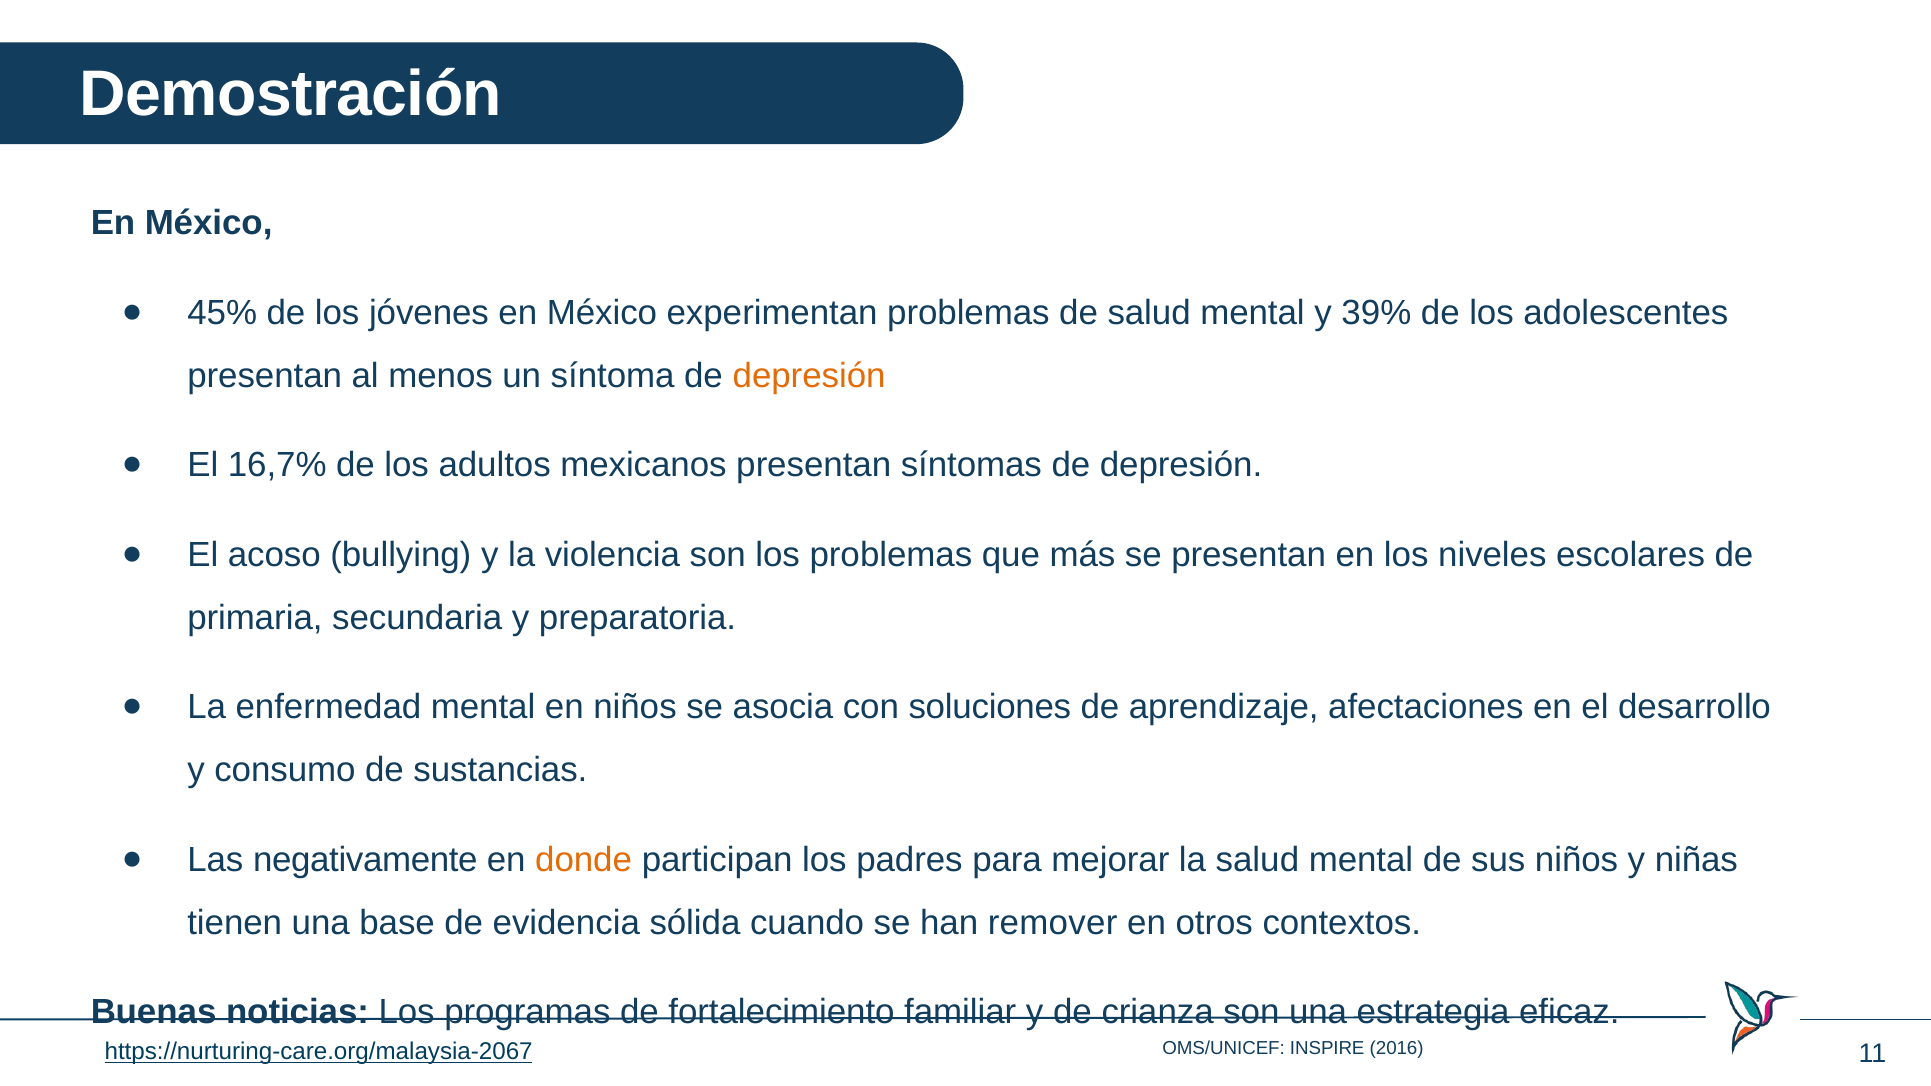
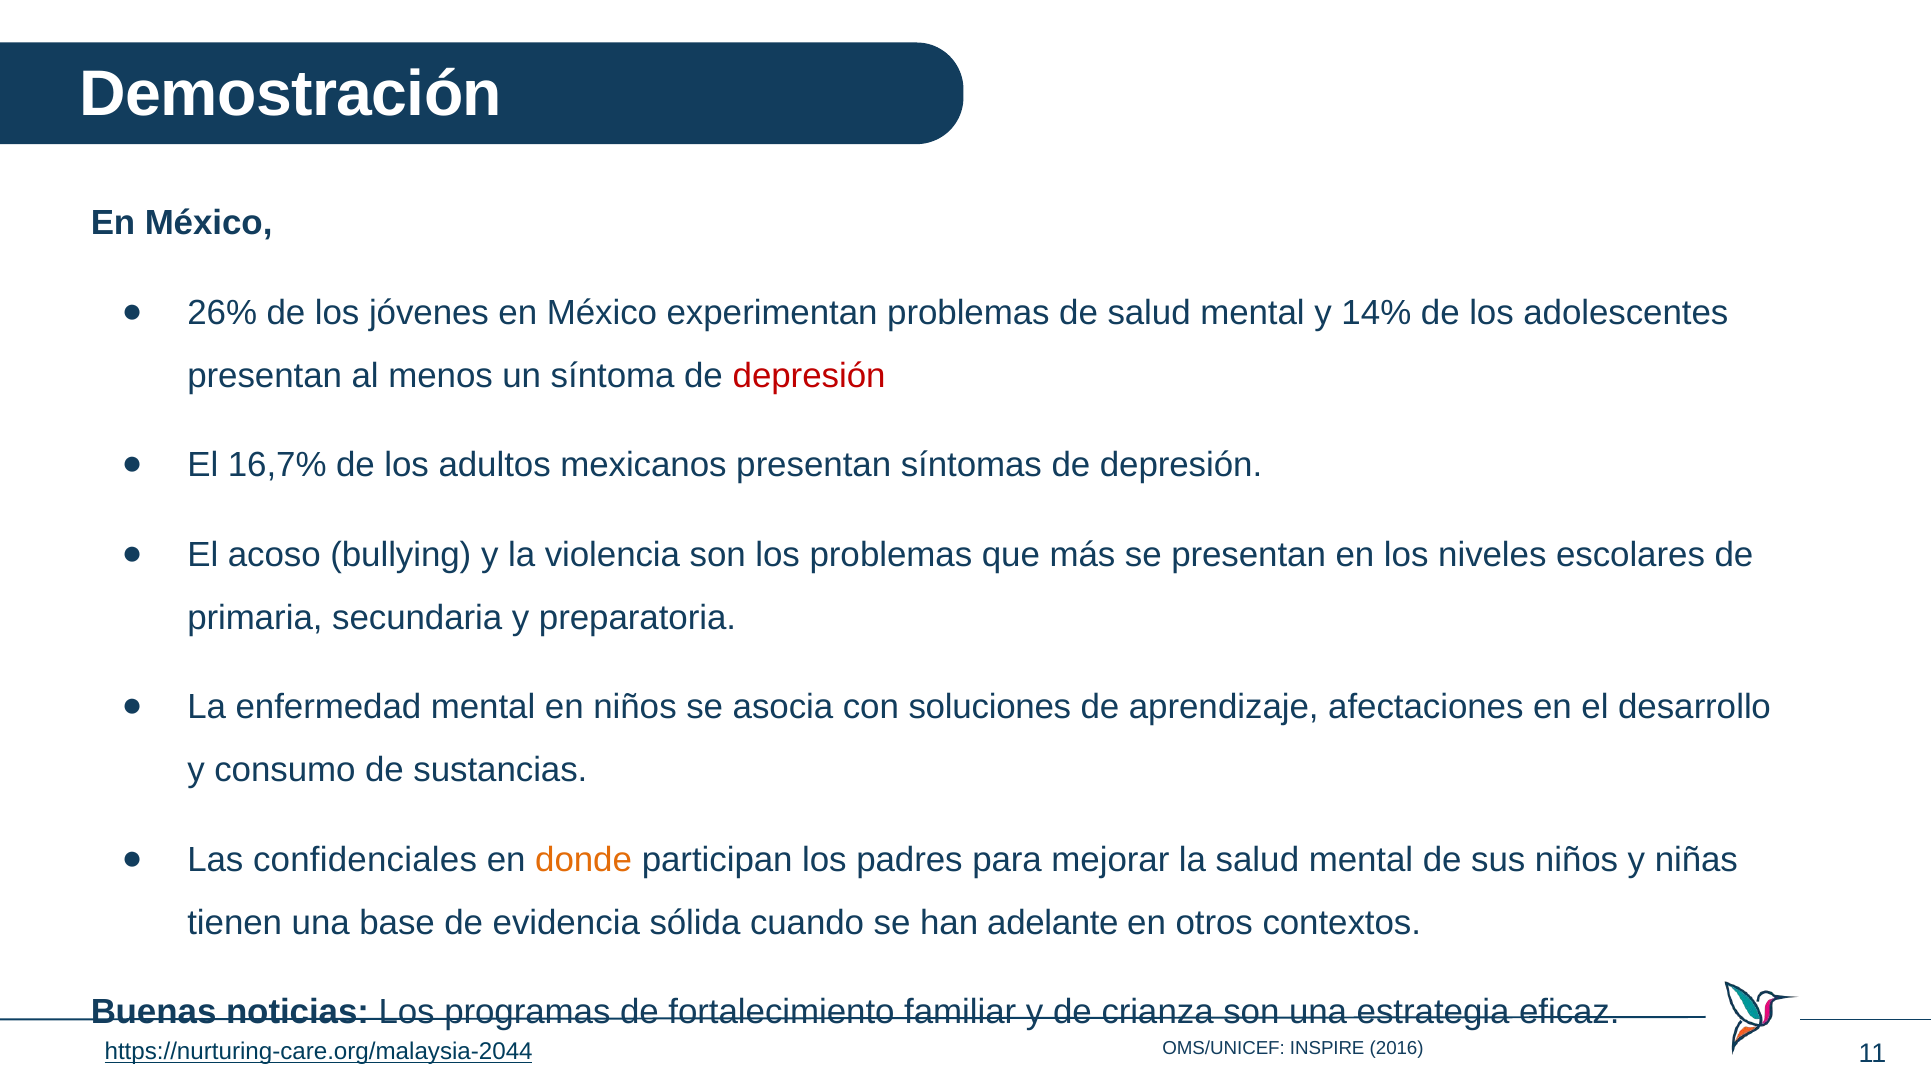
45%: 45% -> 26%
39%: 39% -> 14%
depresión at (809, 376) colour: orange -> red
negativamente: negativamente -> confidenciales
remover: remover -> adelante
https://nurturing-care.org/malaysia-2067: https://nurturing-care.org/malaysia-2067 -> https://nurturing-care.org/malaysia-2044
